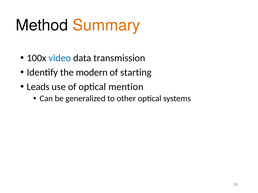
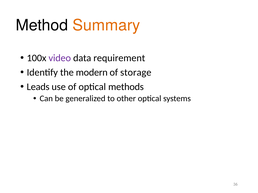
video colour: blue -> purple
transmission: transmission -> requirement
starting: starting -> storage
mention: mention -> methods
